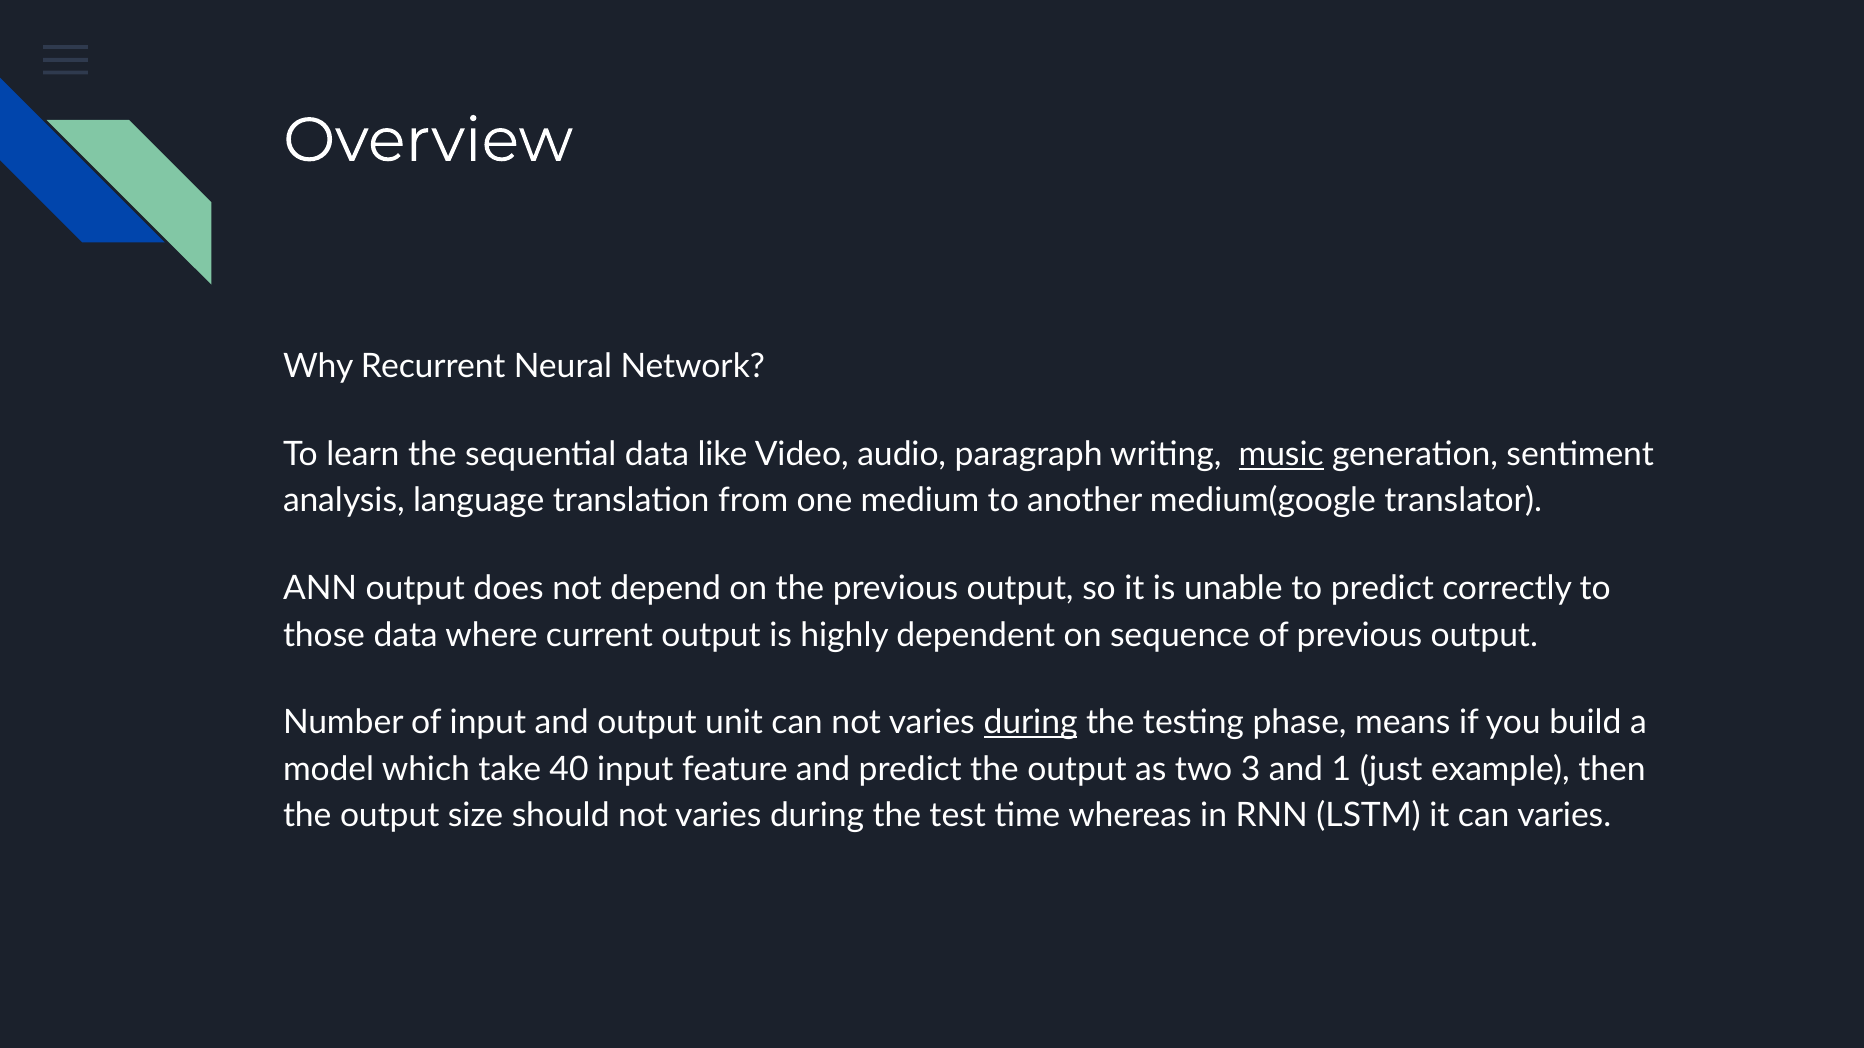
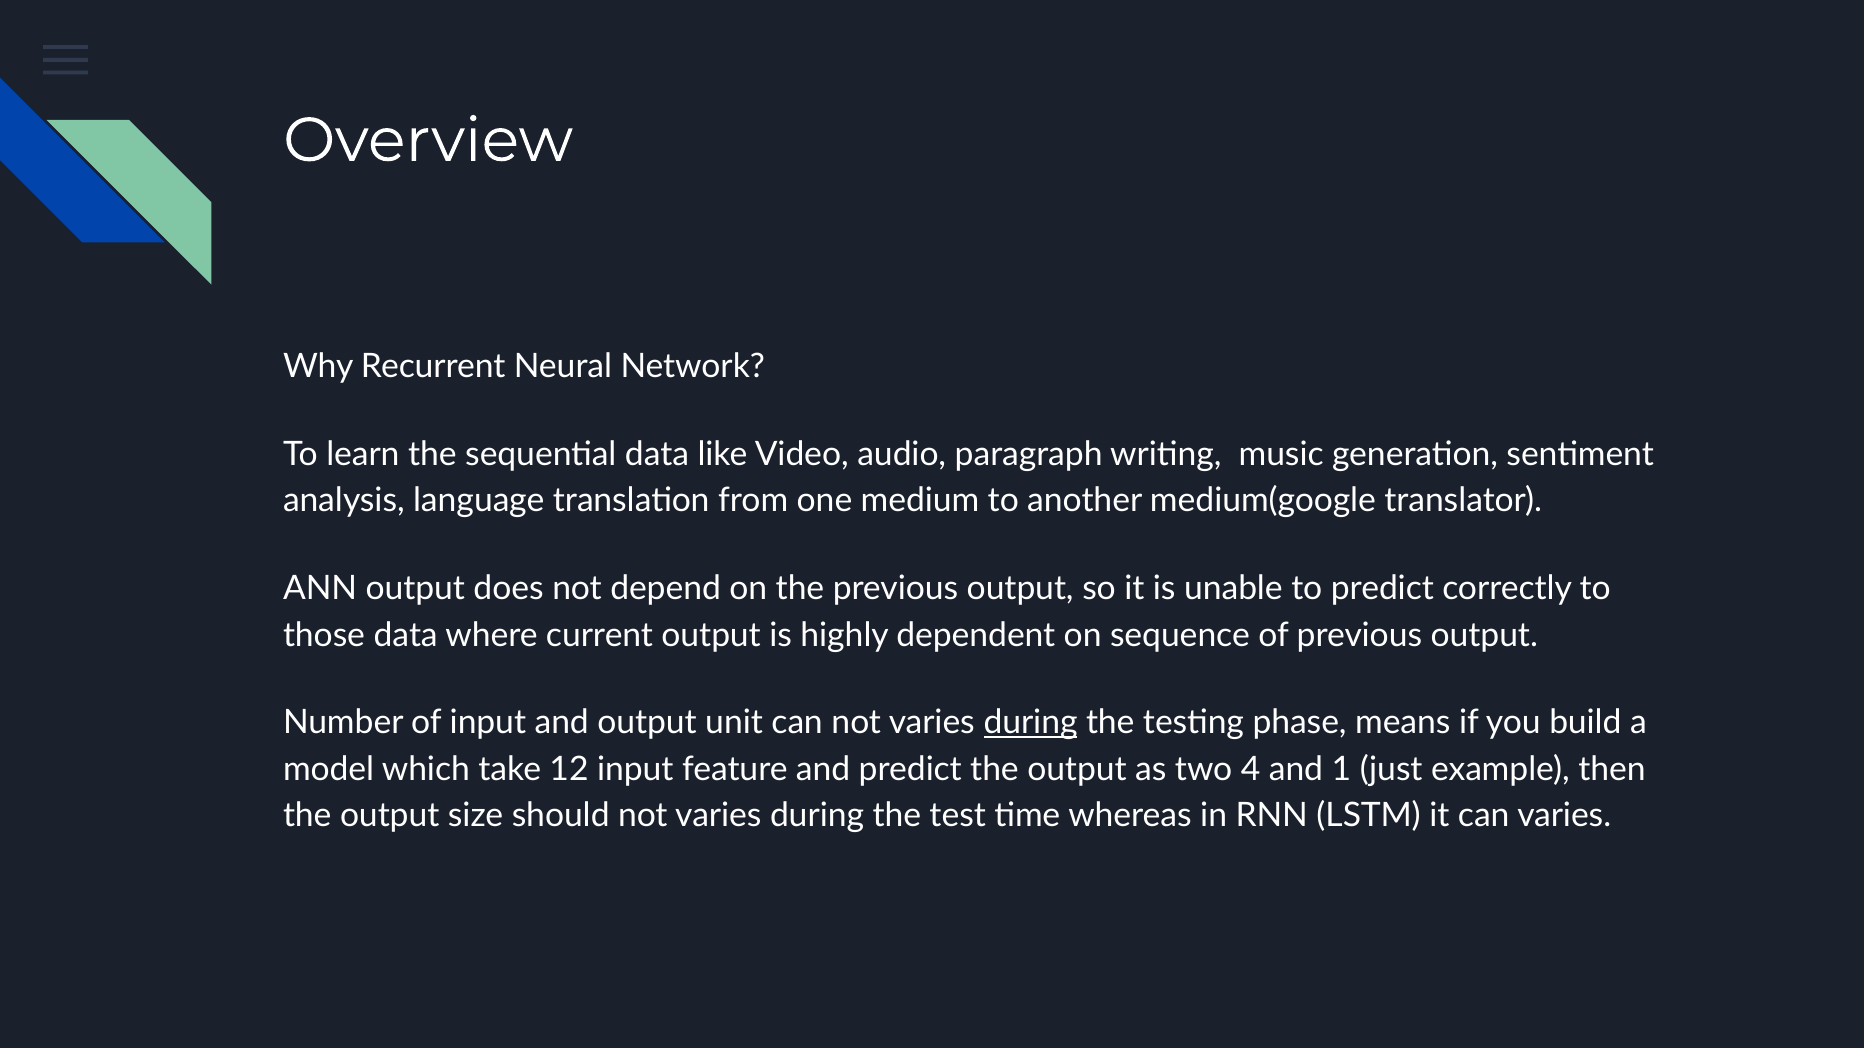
music underline: present -> none
40: 40 -> 12
3: 3 -> 4
